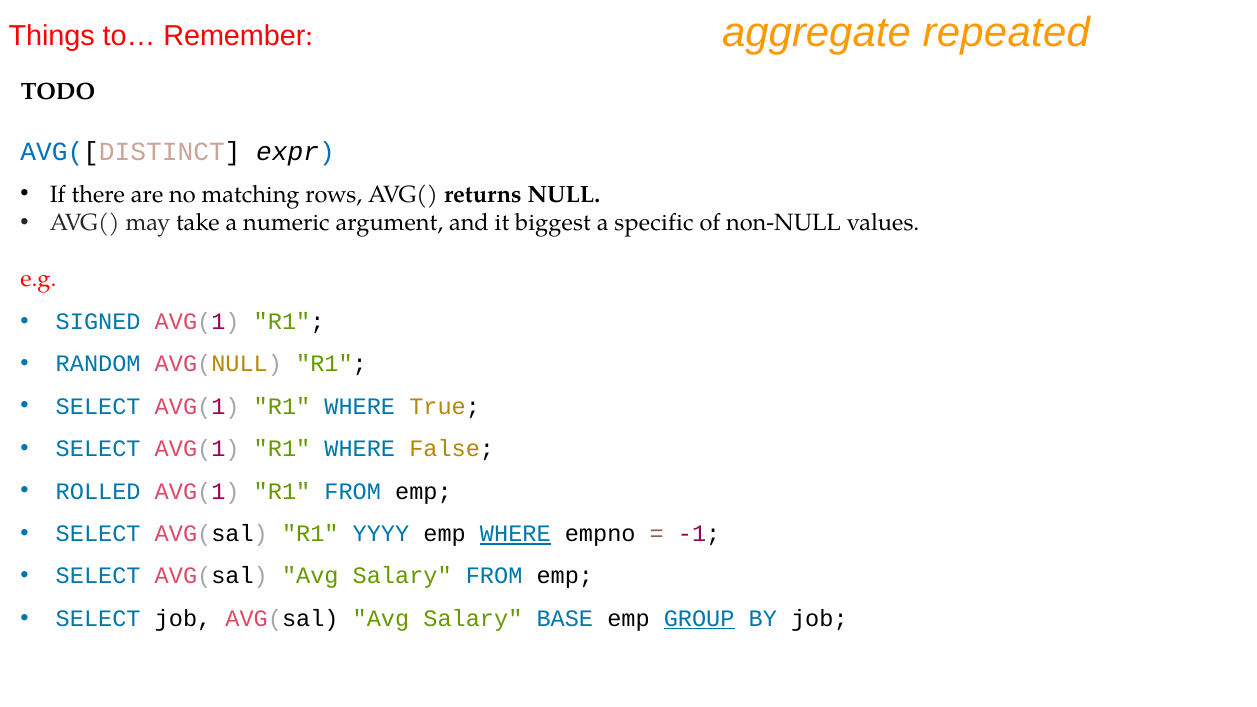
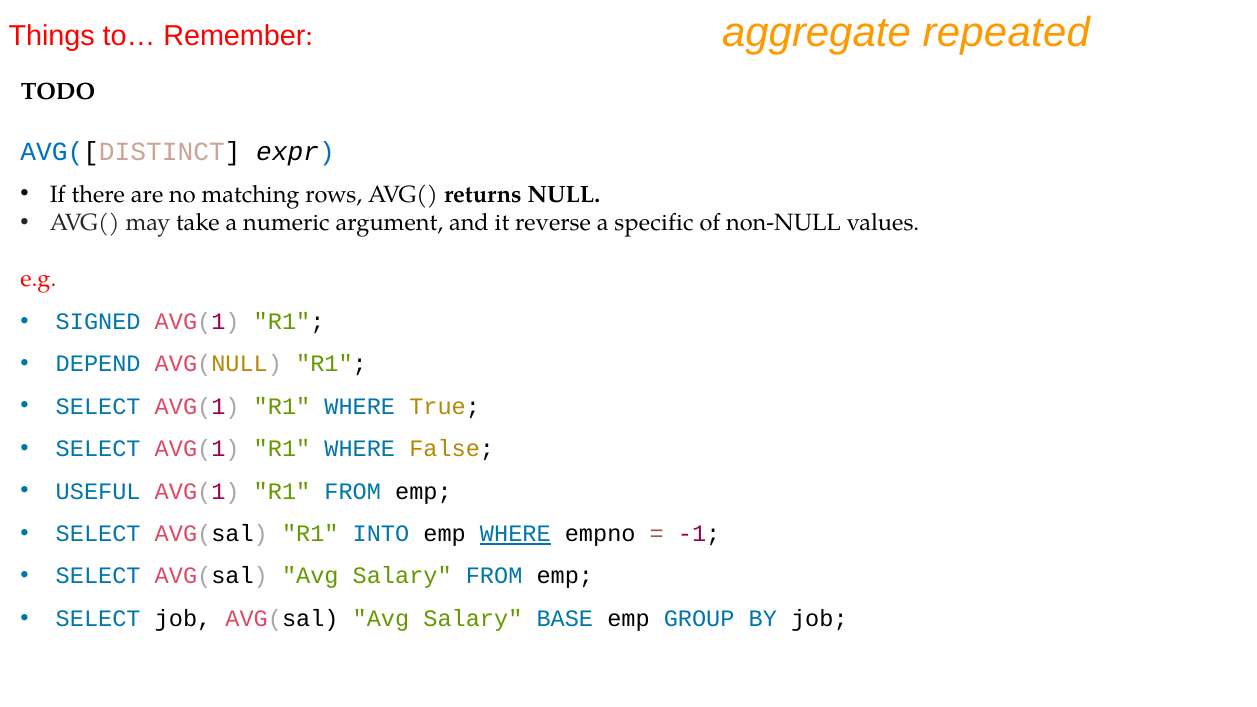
biggest: biggest -> reverse
RANDOM: RANDOM -> DEPEND
ROLLED: ROLLED -> USEFUL
YYYY: YYYY -> INTO
GROUP underline: present -> none
